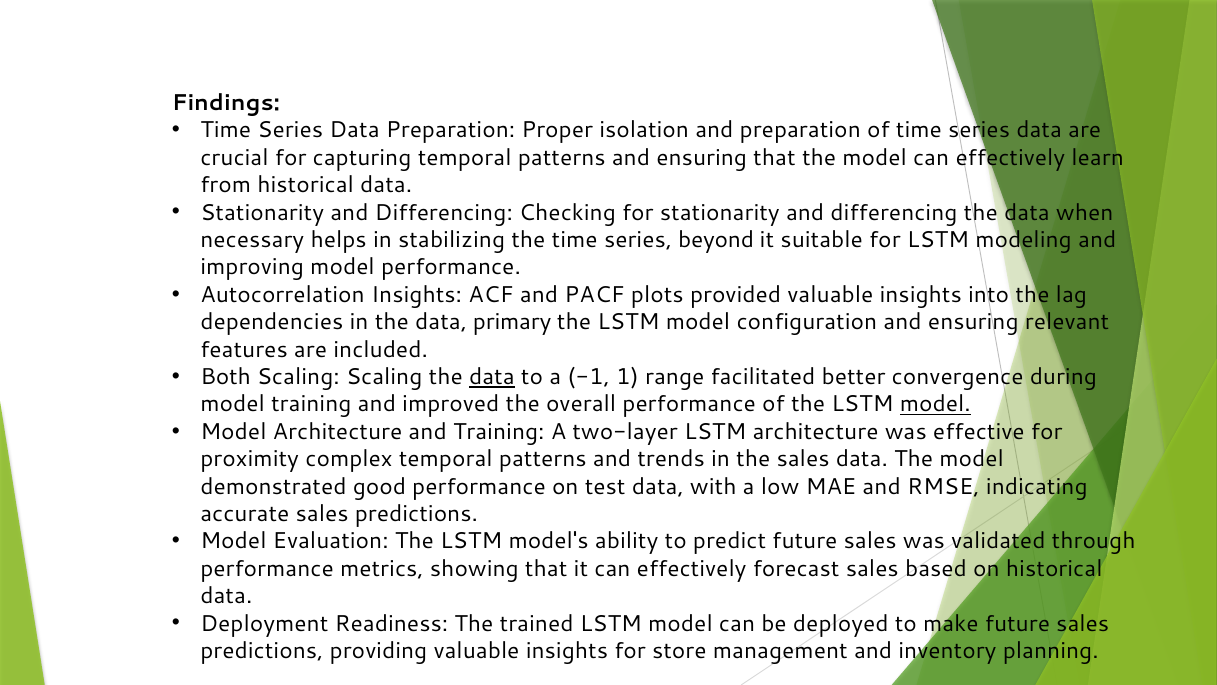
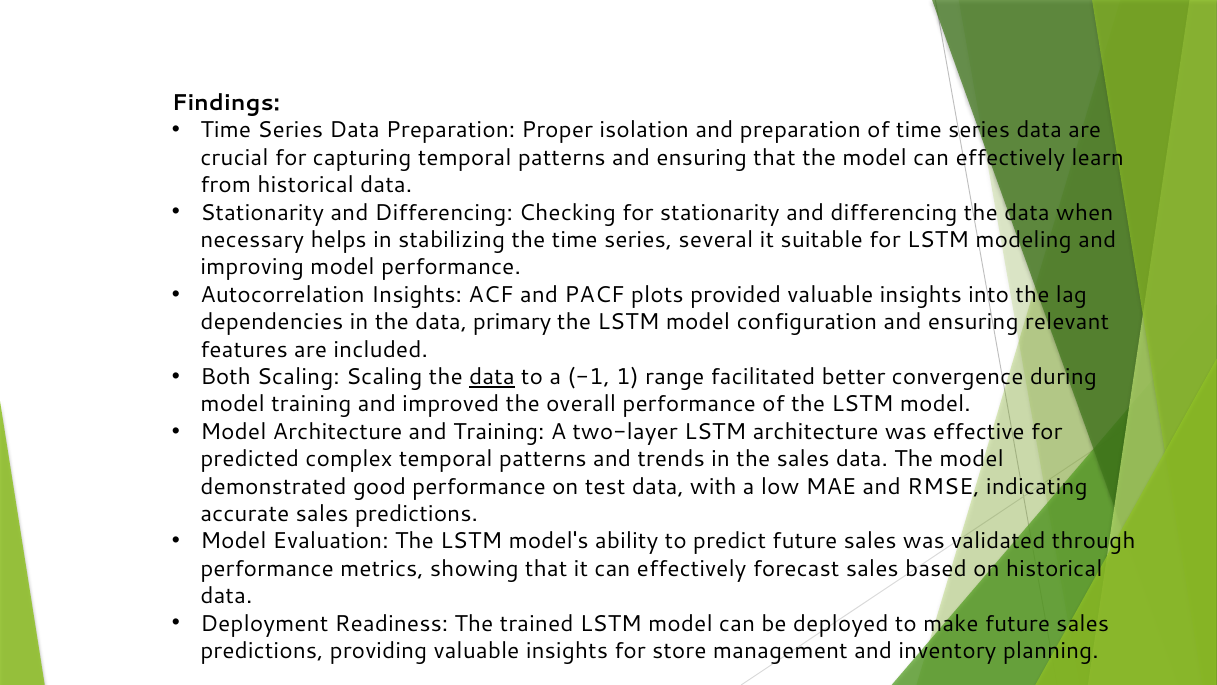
beyond: beyond -> several
model at (935, 404) underline: present -> none
proximity: proximity -> predicted
